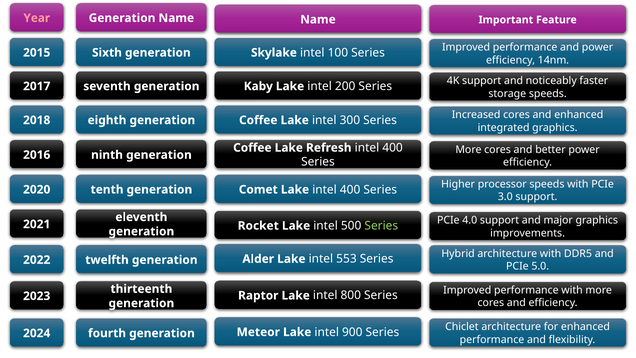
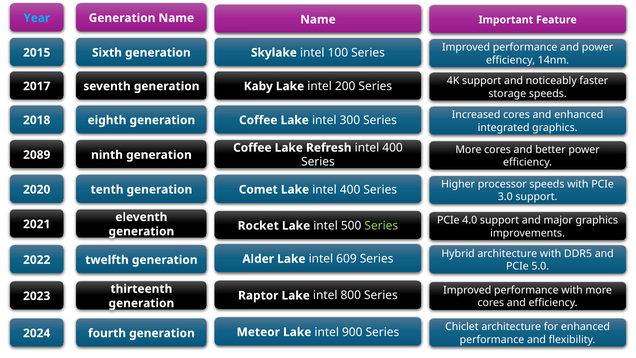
Year colour: pink -> light blue
2016: 2016 -> 2089
553: 553 -> 609
